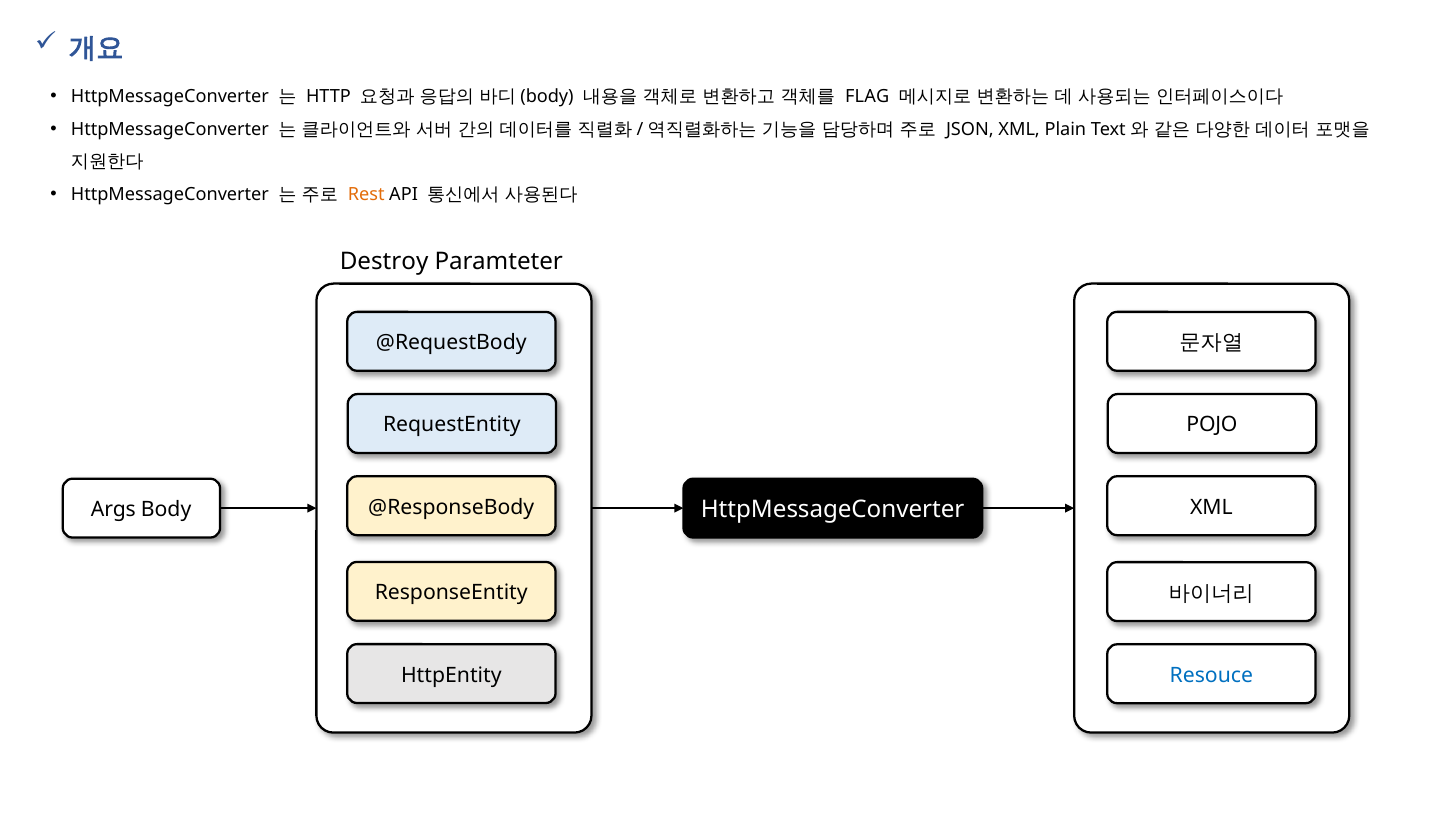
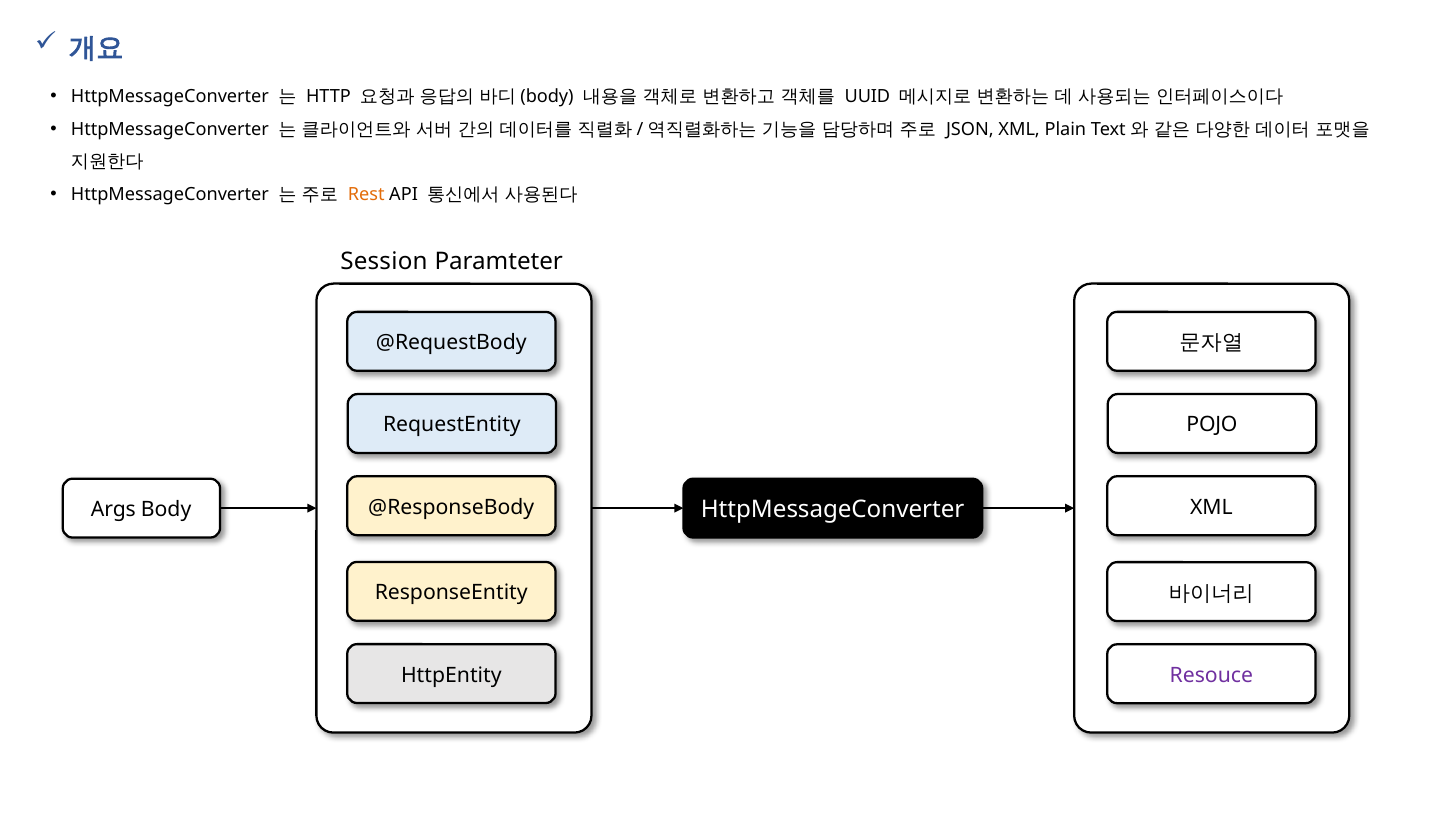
FLAG: FLAG -> UUID
Destroy: Destroy -> Session
Resouce colour: blue -> purple
